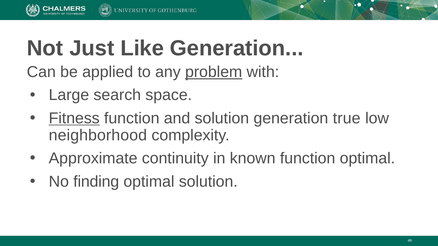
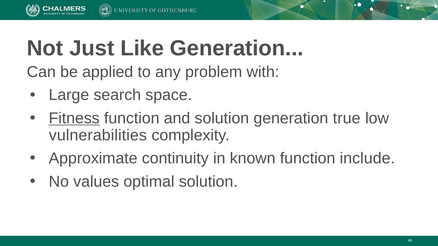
problem underline: present -> none
neighborhood: neighborhood -> vulnerabilities
function optimal: optimal -> include
finding: finding -> values
